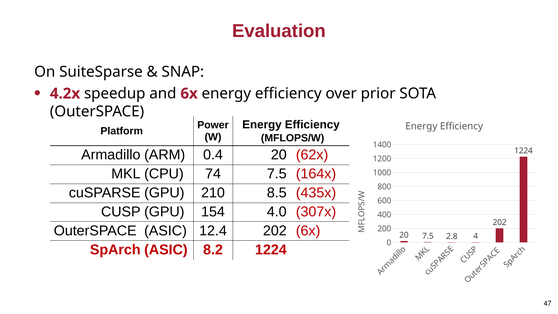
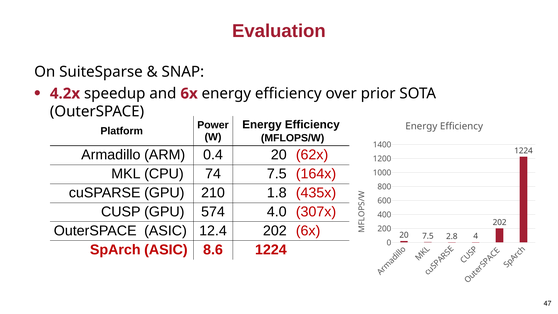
8.5: 8.5 -> 1.8
154: 154 -> 574
8.2: 8.2 -> 8.6
